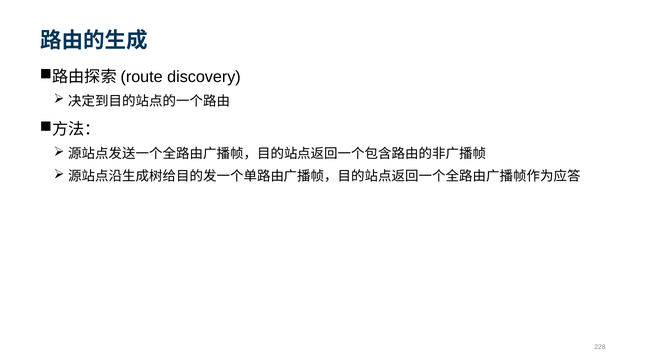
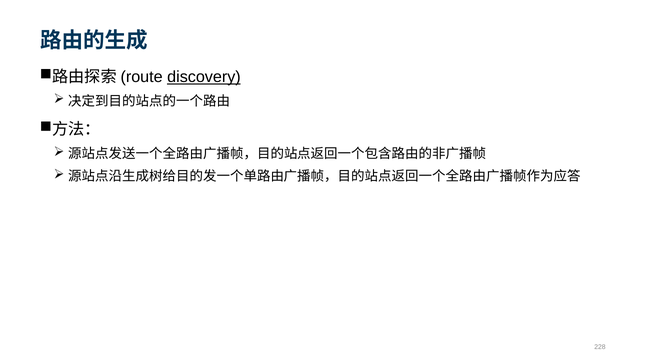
discovery underline: none -> present
